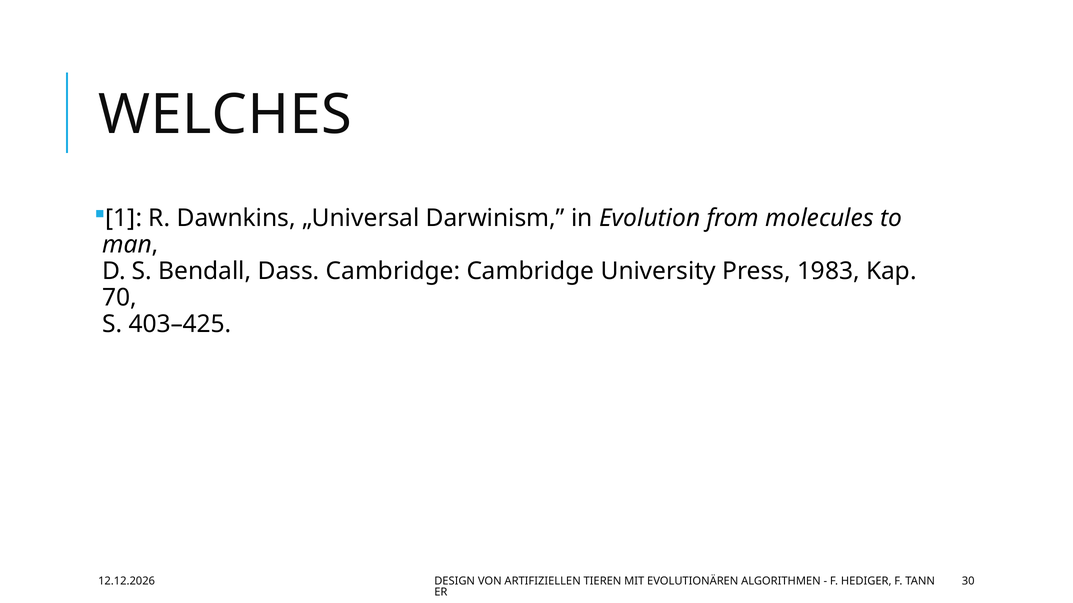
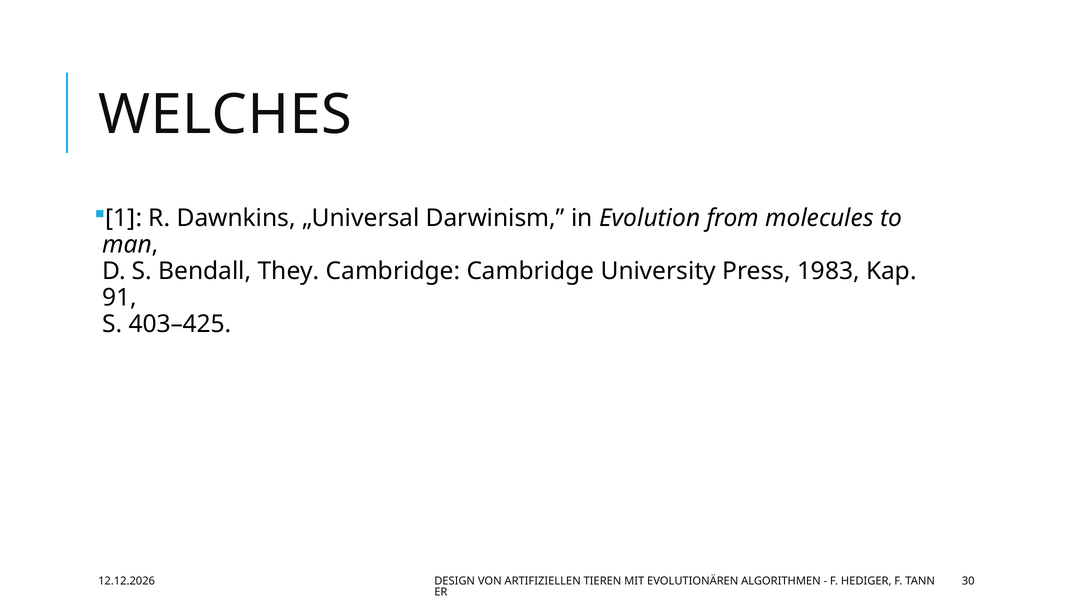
Dass: Dass -> They
70: 70 -> 91
